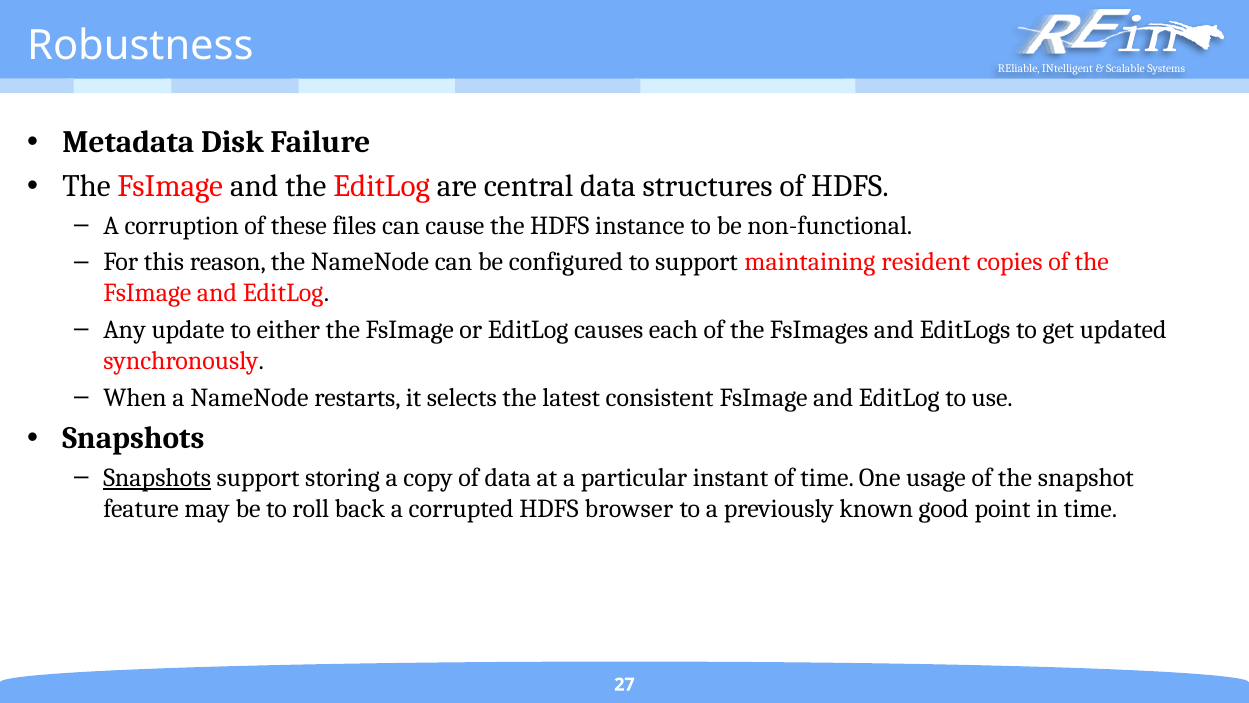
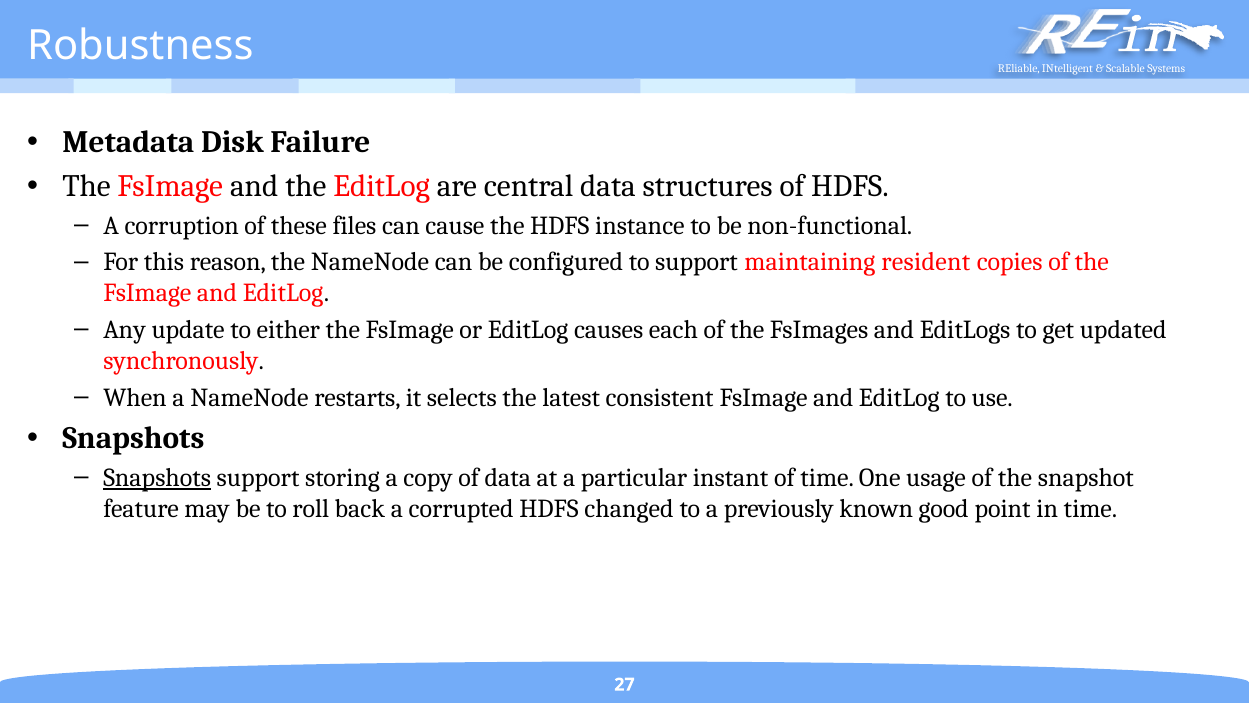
browser: browser -> changed
